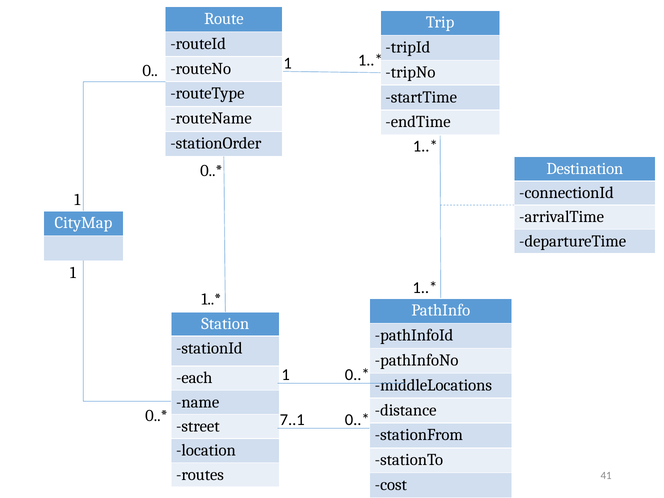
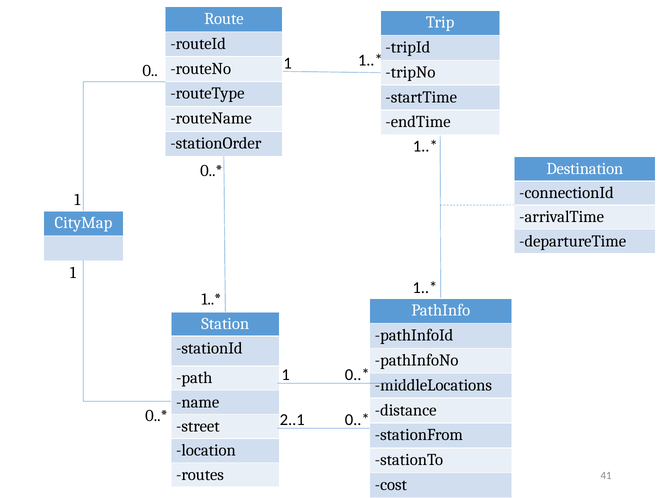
each: each -> path
7..1: 7..1 -> 2..1
